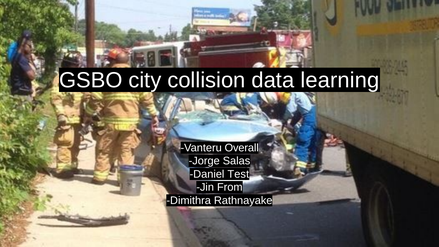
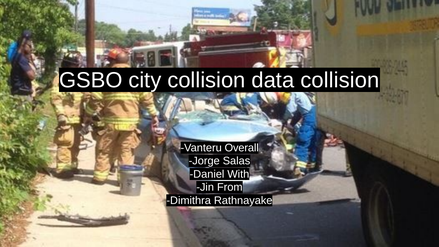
data learning: learning -> collision
Test: Test -> With
